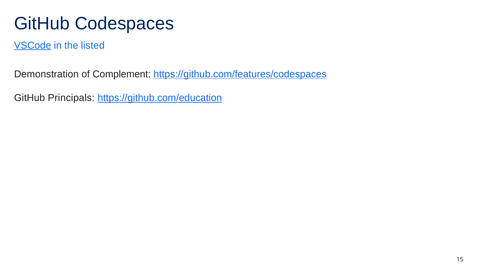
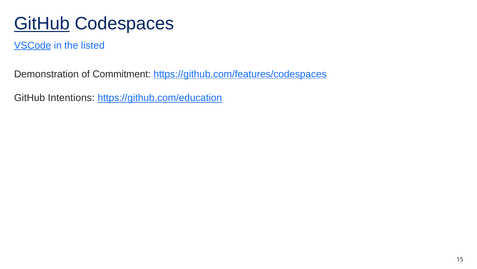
GitHub at (42, 24) underline: none -> present
Complement: Complement -> Commitment
Principals: Principals -> Intentions
